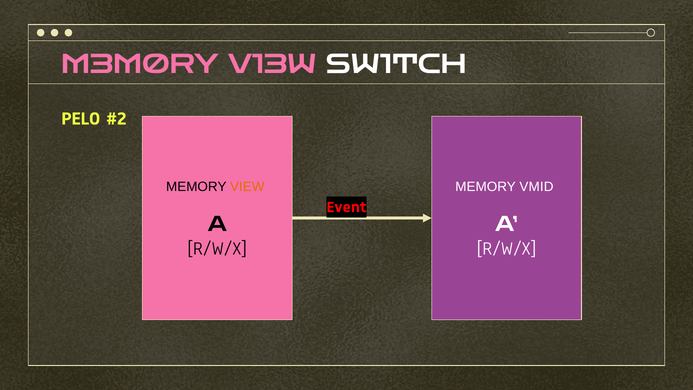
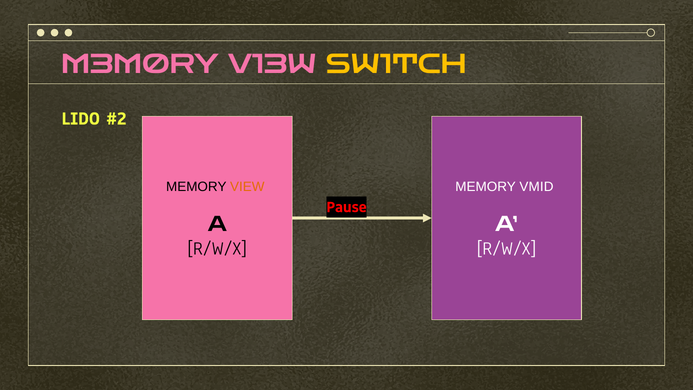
SW1TCH colour: white -> yellow
PELO: PELO -> LIDO
Event: Event -> Pause
